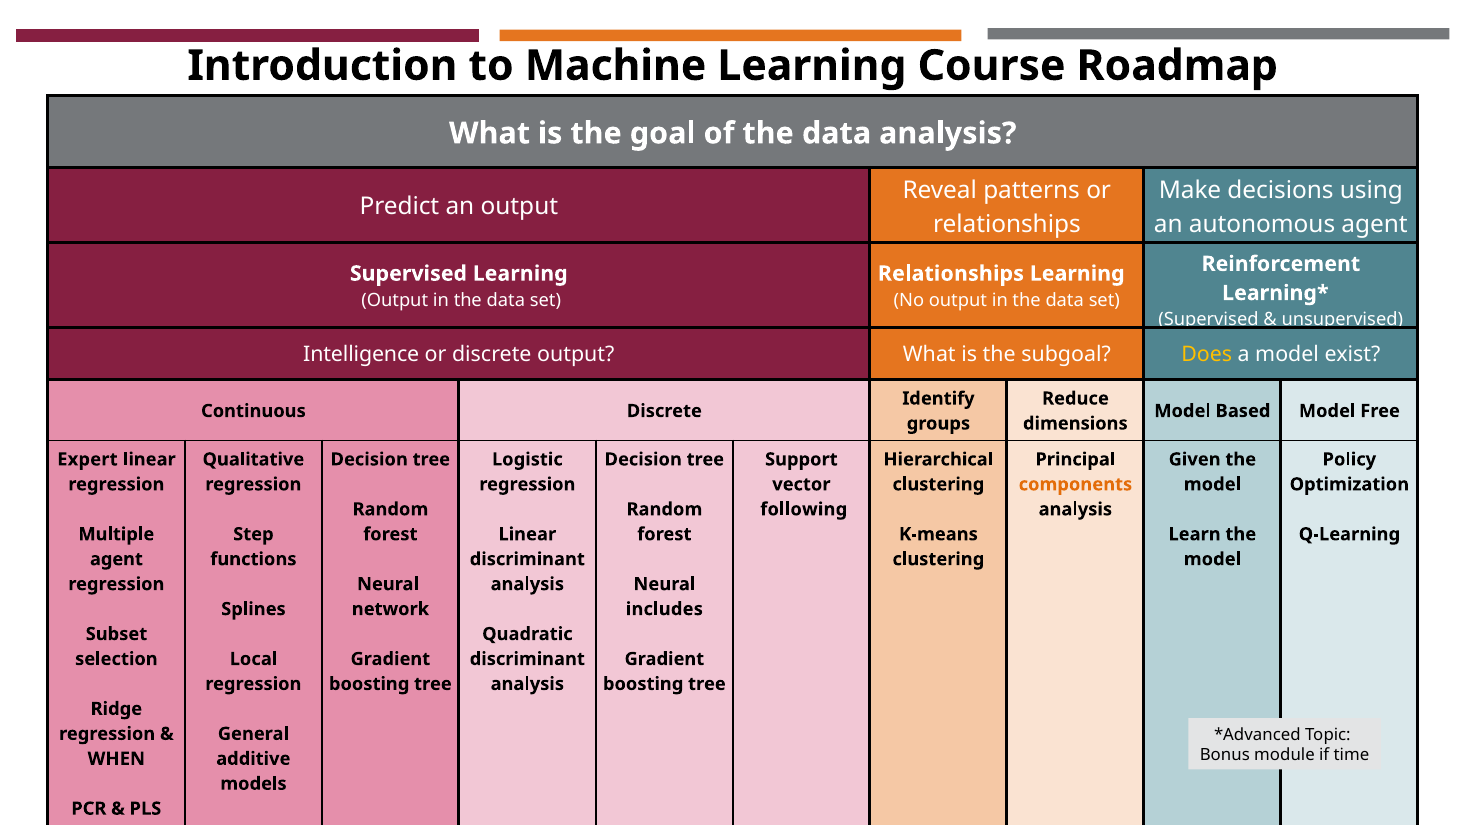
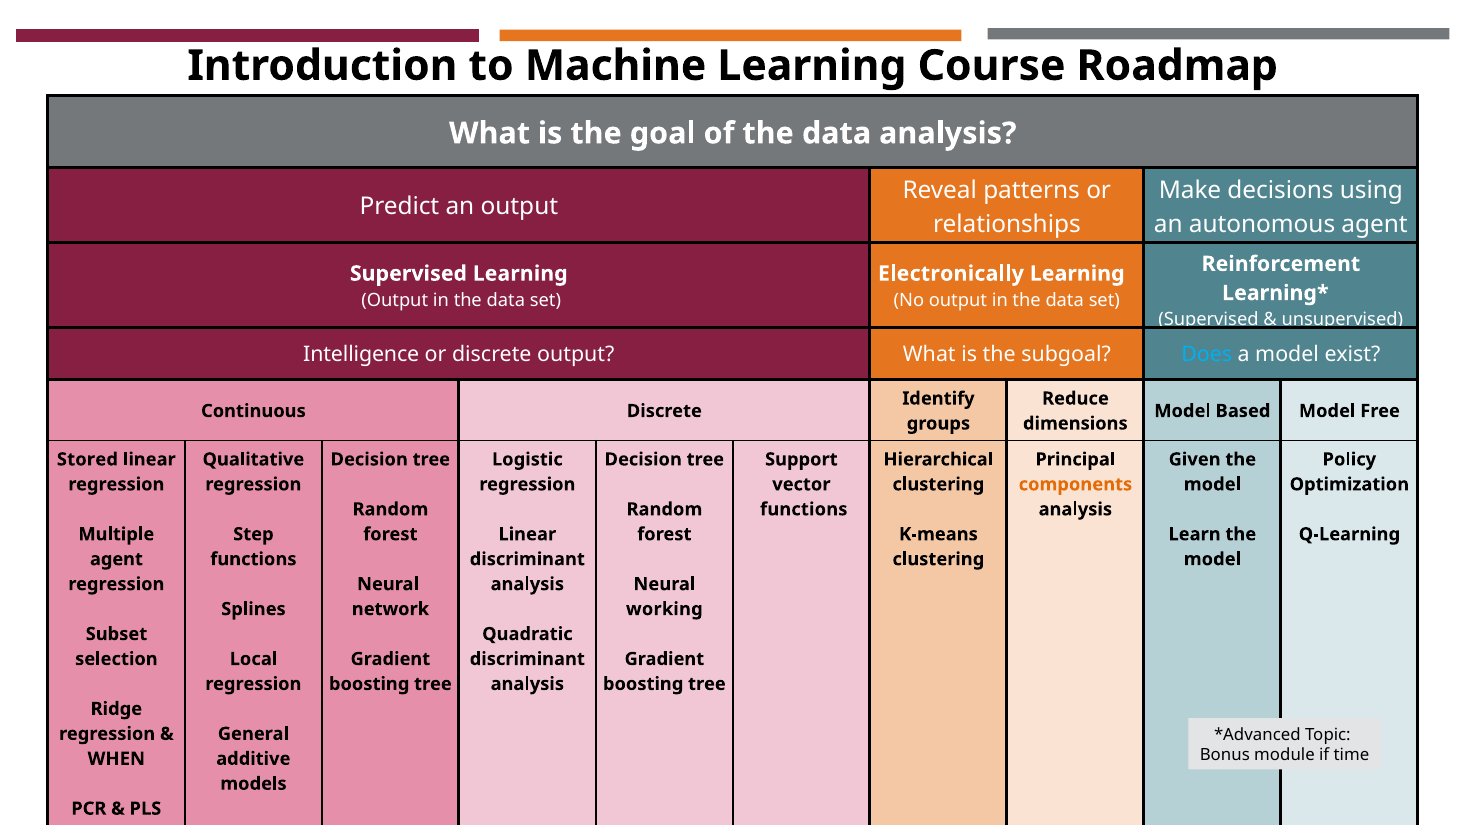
Relationships at (951, 273): Relationships -> Electronically
Does colour: yellow -> light blue
Expert: Expert -> Stored
following at (804, 509): following -> functions
includes: includes -> working
